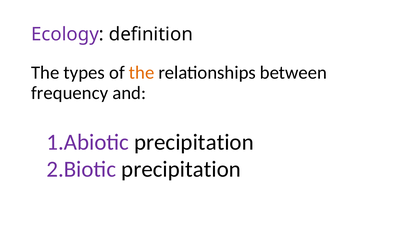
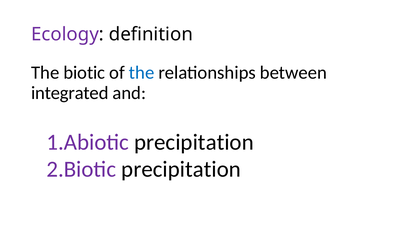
types: types -> biotic
the at (142, 73) colour: orange -> blue
frequency: frequency -> integrated
